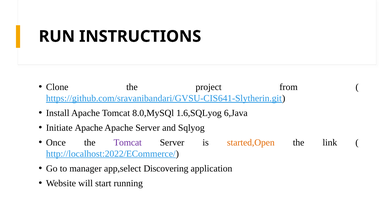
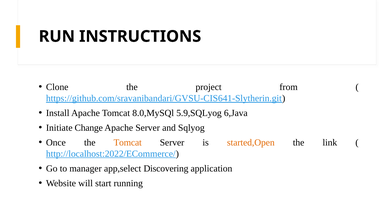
1.6,SQLyog: 1.6,SQLyog -> 5.9,SQLyog
Initiate Apache: Apache -> Change
Tomcat at (128, 143) colour: purple -> orange
